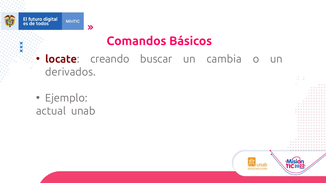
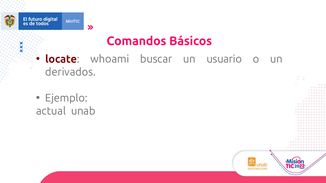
creando: creando -> whoami
cambia: cambia -> usuario
